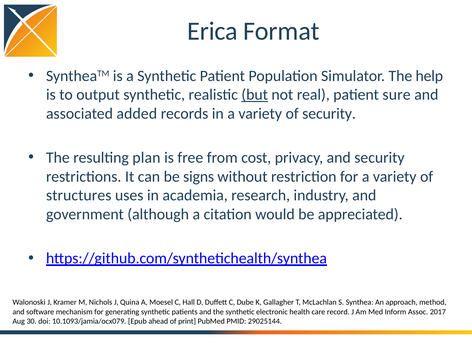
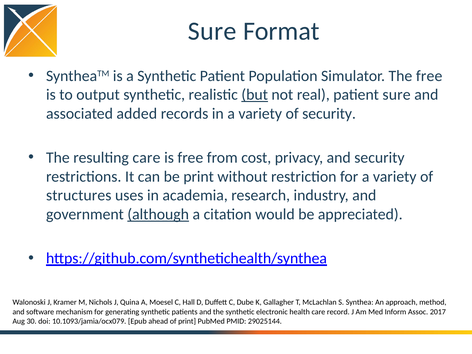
Erica at (213, 31): Erica -> Sure
The help: help -> free
resulting plan: plan -> care
be signs: signs -> print
although underline: none -> present
